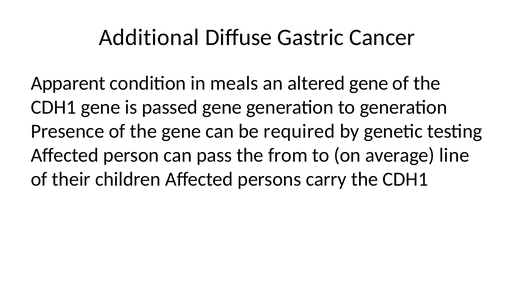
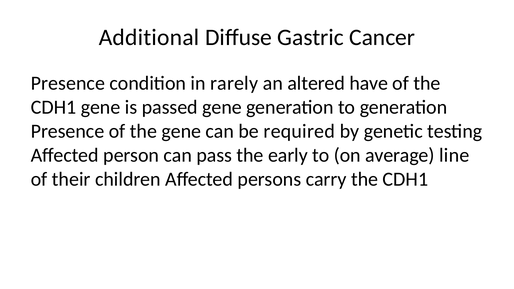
Apparent at (68, 83): Apparent -> Presence
meals: meals -> rarely
altered gene: gene -> have
from: from -> early
